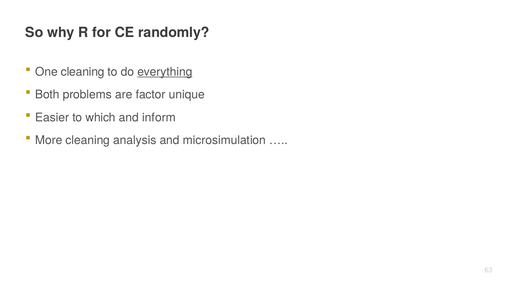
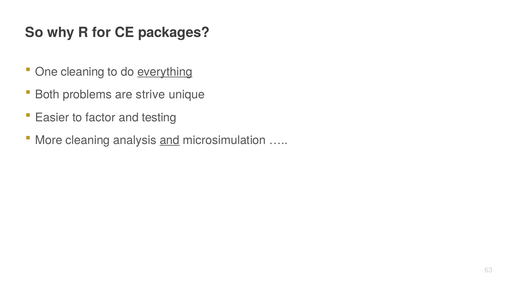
randomly: randomly -> packages
factor: factor -> strive
which: which -> factor
inform: inform -> testing
and at (170, 140) underline: none -> present
